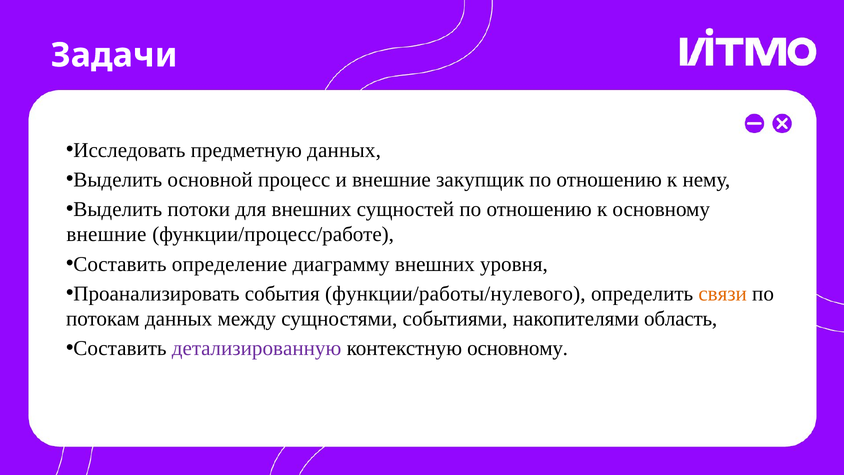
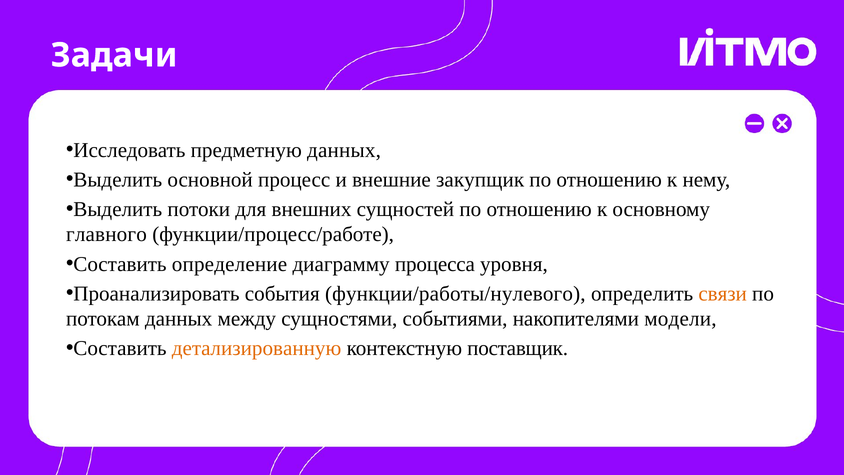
внешние at (106, 234): внешние -> главного
диаграмму внешних: внешних -> процесса
область: область -> модели
детализированную colour: purple -> orange
контекстную основному: основному -> поставщик
